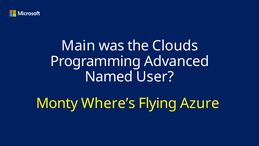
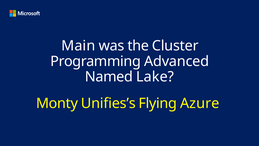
Clouds: Clouds -> Cluster
User: User -> Lake
Where’s: Where’s -> Unifies’s
